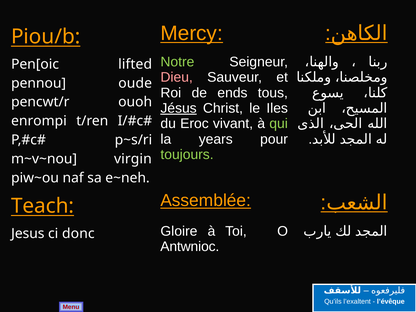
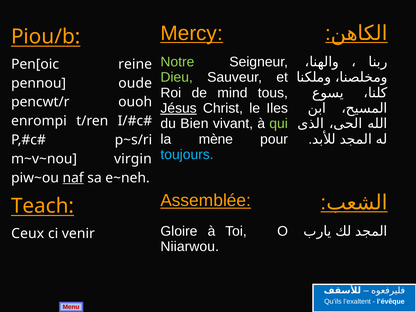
lifted: lifted -> reine
Dieu colour: pink -> light green
ends: ends -> mind
Eroc: Eroc -> Bien
years: years -> mène
toujours colour: light green -> light blue
naf underline: none -> present
Jesus: Jesus -> Ceux
donc: donc -> venir
Antwnioc: Antwnioc -> Niiarwou
